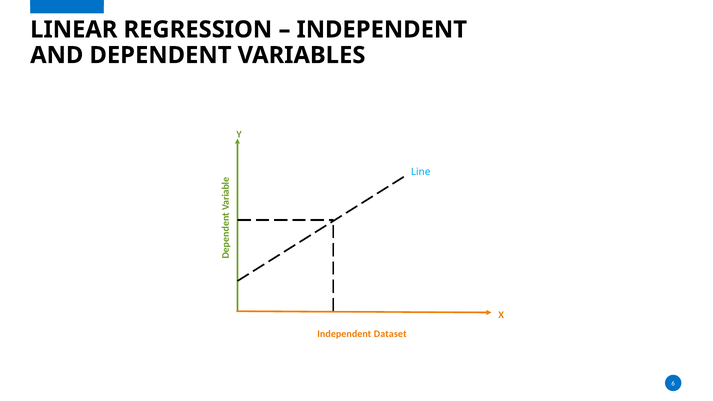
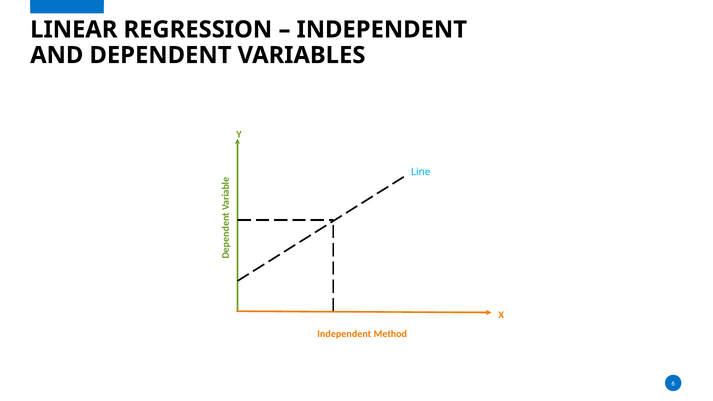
Dataset: Dataset -> Method
